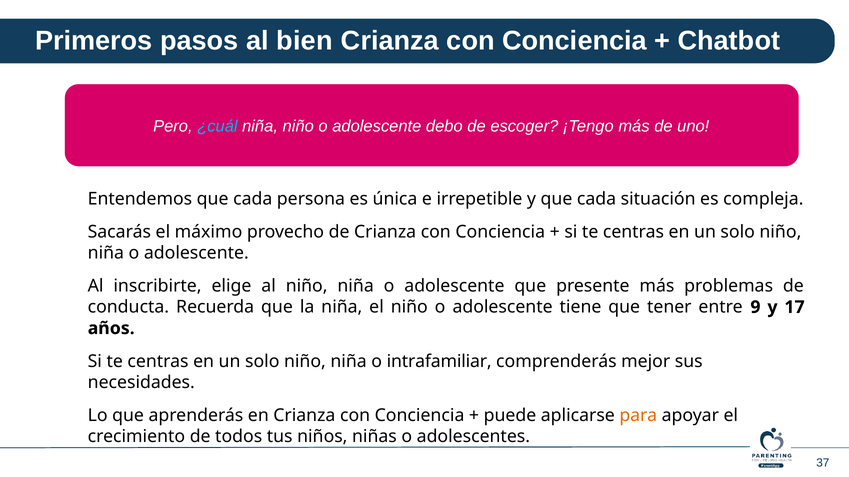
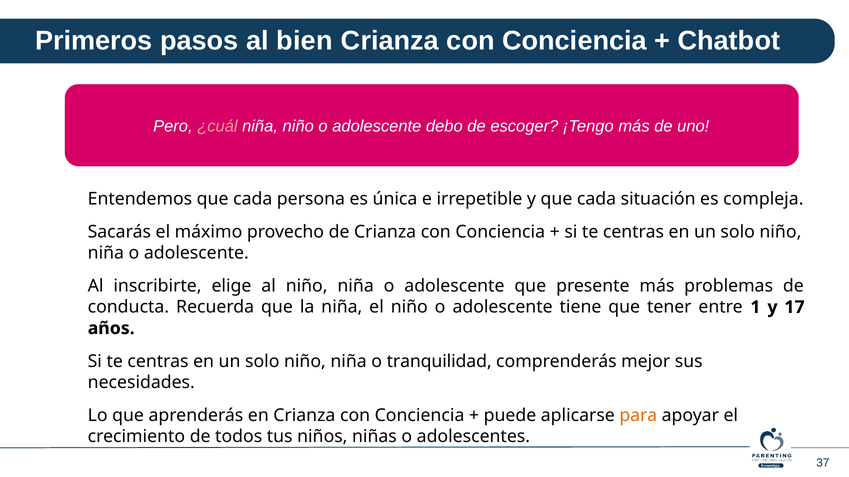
¿cuál colour: light blue -> pink
9: 9 -> 1
intrafamiliar: intrafamiliar -> tranquilidad
